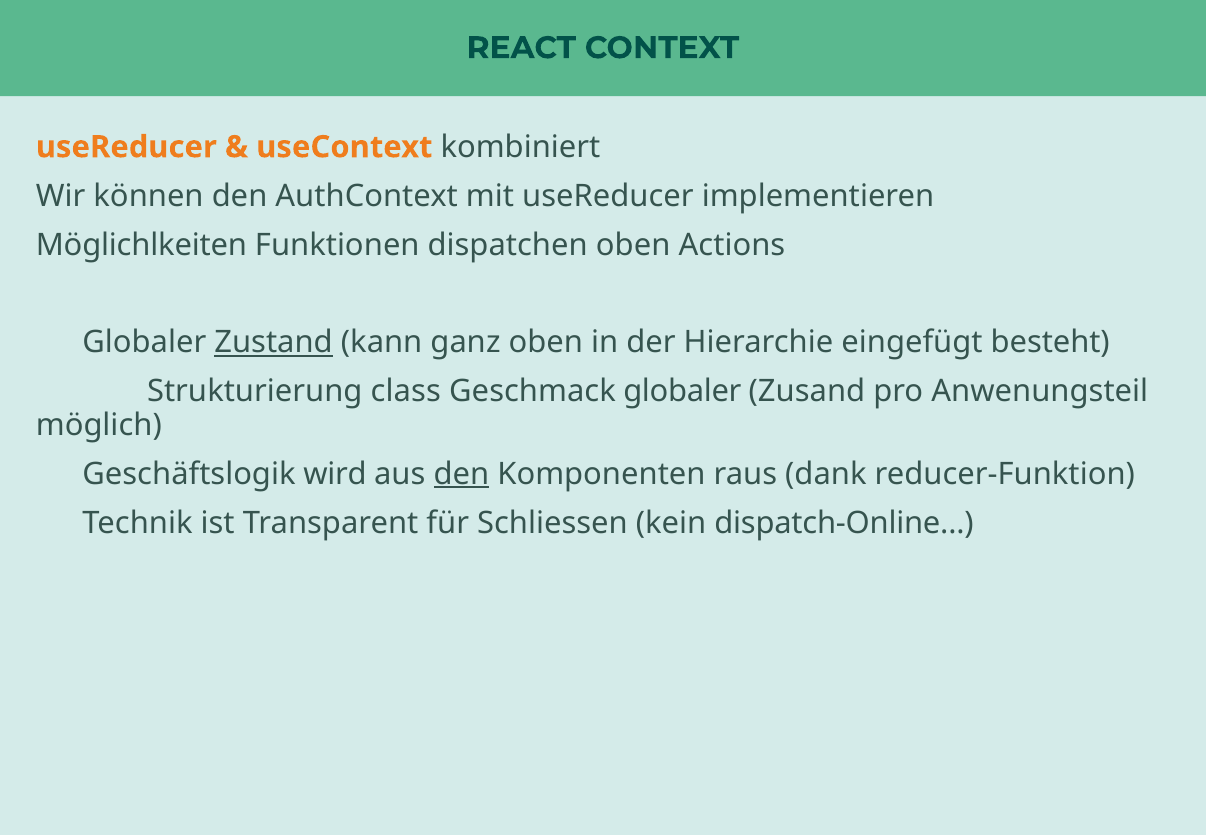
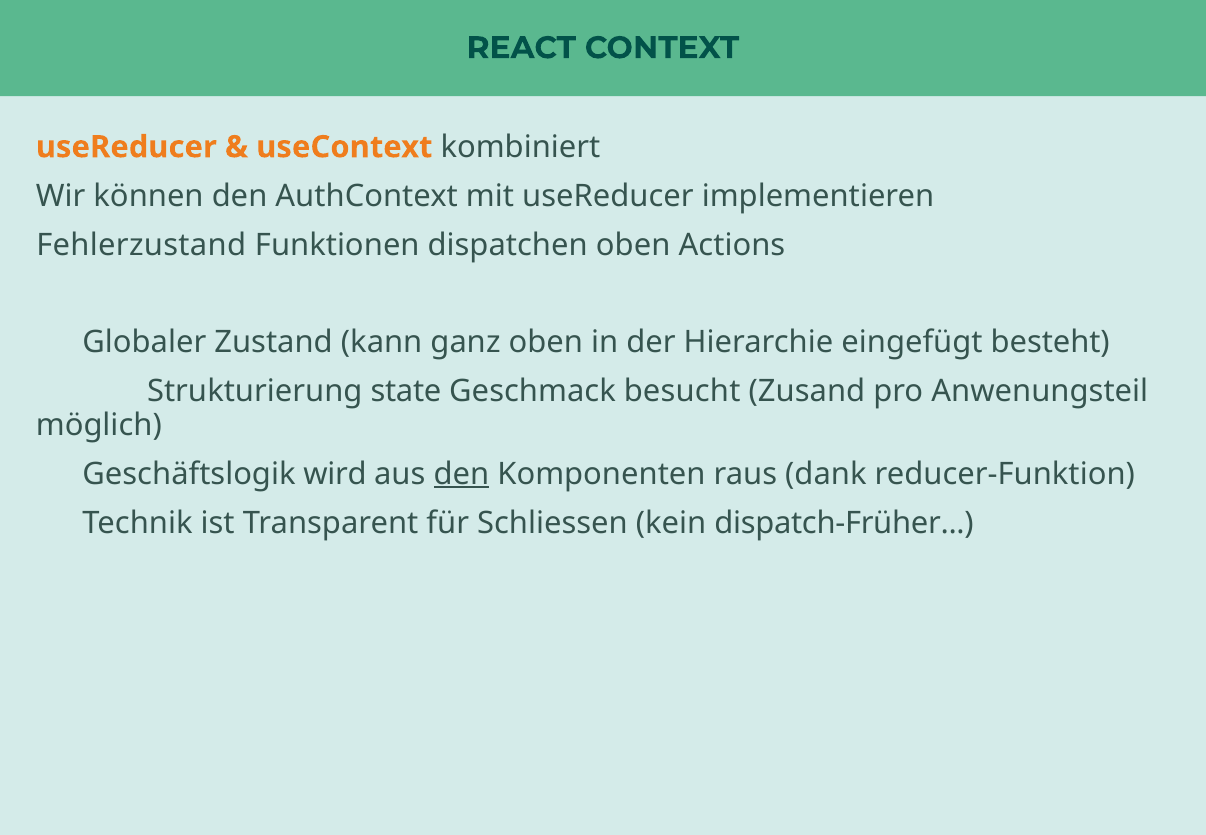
Möglichlkeiten: Möglichlkeiten -> Fehlerzustand
Zustand underline: present -> none
class: class -> state
Geschmack globaler: globaler -> besucht
dispatch-Online: dispatch-Online -> dispatch-Früher
